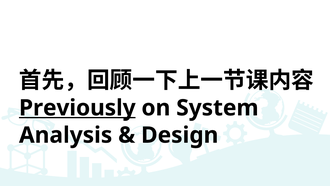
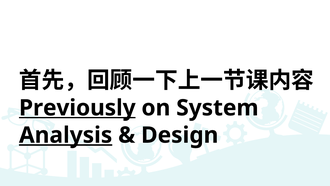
Analysis underline: none -> present
